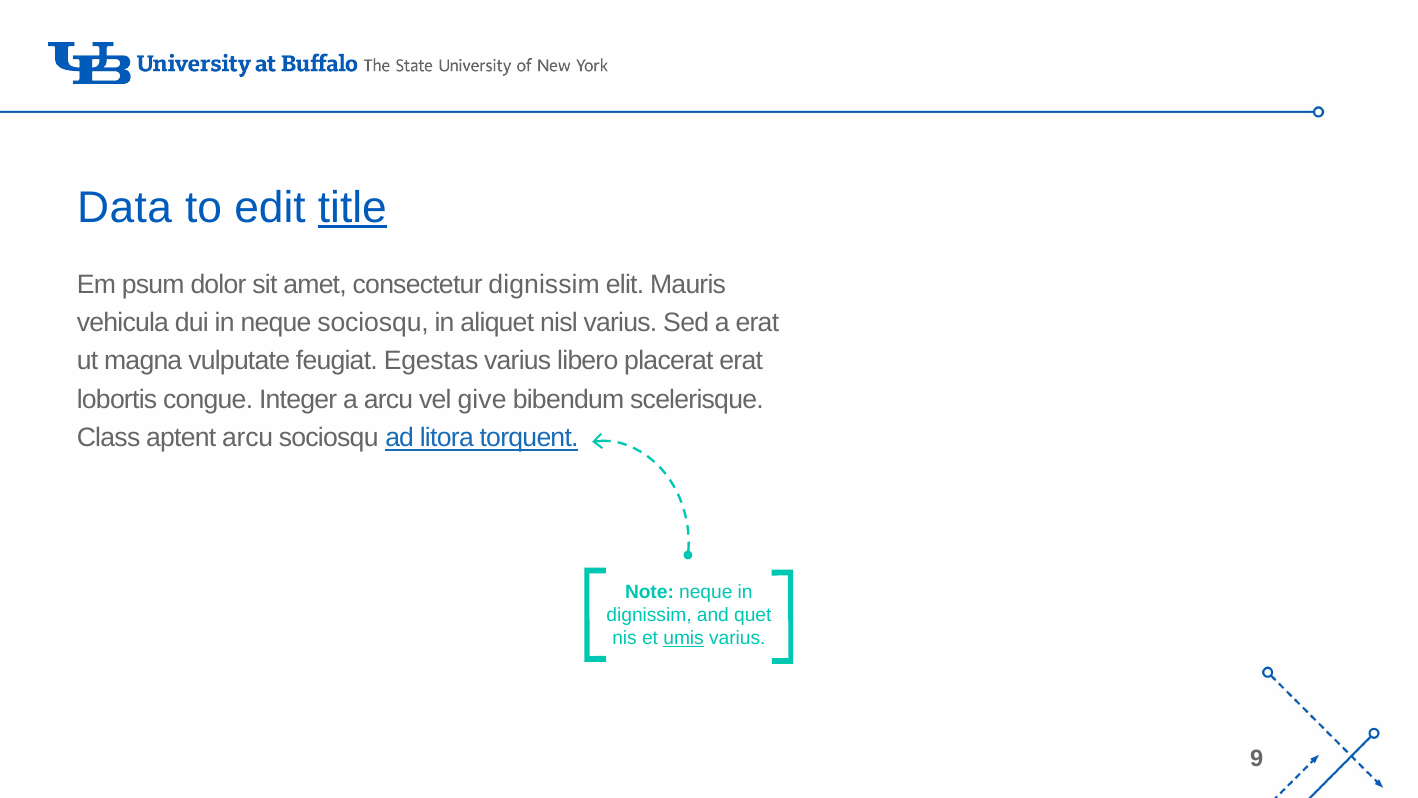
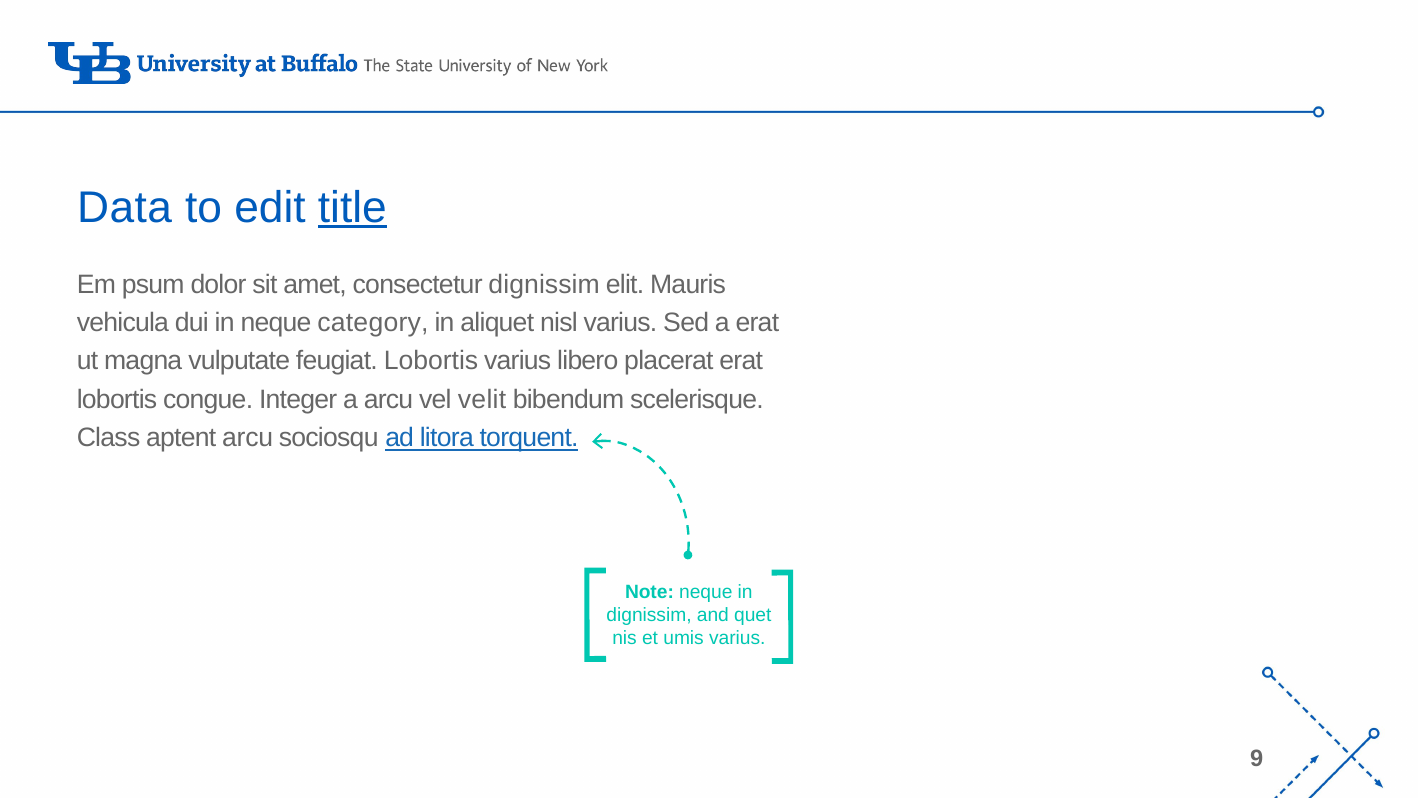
neque sociosqu: sociosqu -> category
feugiat Egestas: Egestas -> Lobortis
give: give -> velit
umis underline: present -> none
